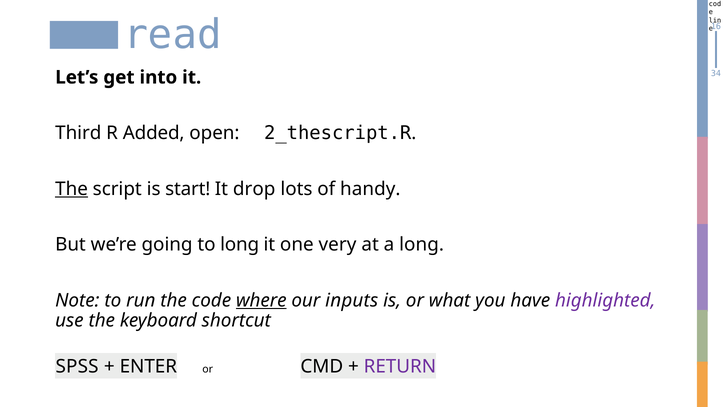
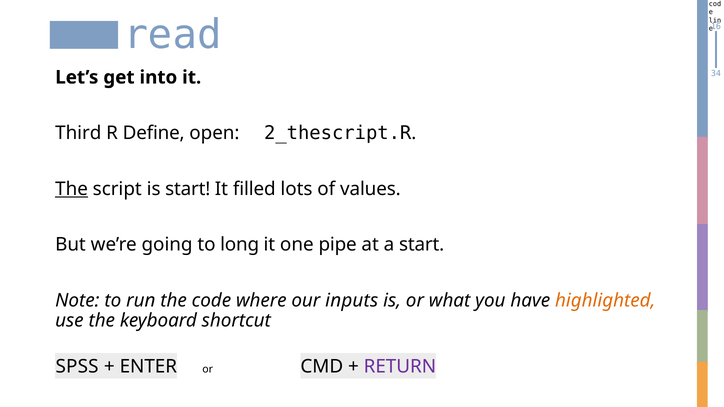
Added: Added -> Define
drop: drop -> filled
handy: handy -> values
very: very -> pipe
a long: long -> start
where underline: present -> none
highlighted colour: purple -> orange
